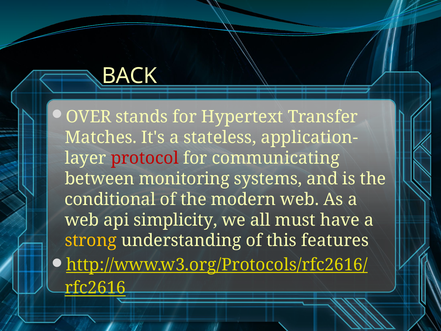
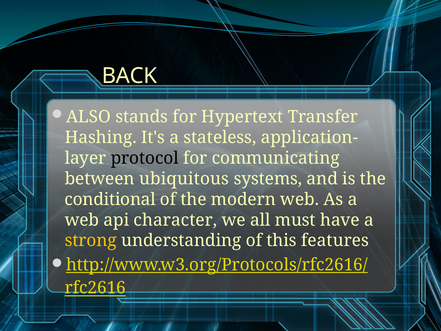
OVER: OVER -> ALSO
Matches: Matches -> Hashing
protocol colour: red -> black
monitoring: monitoring -> ubiquitous
simplicity: simplicity -> character
